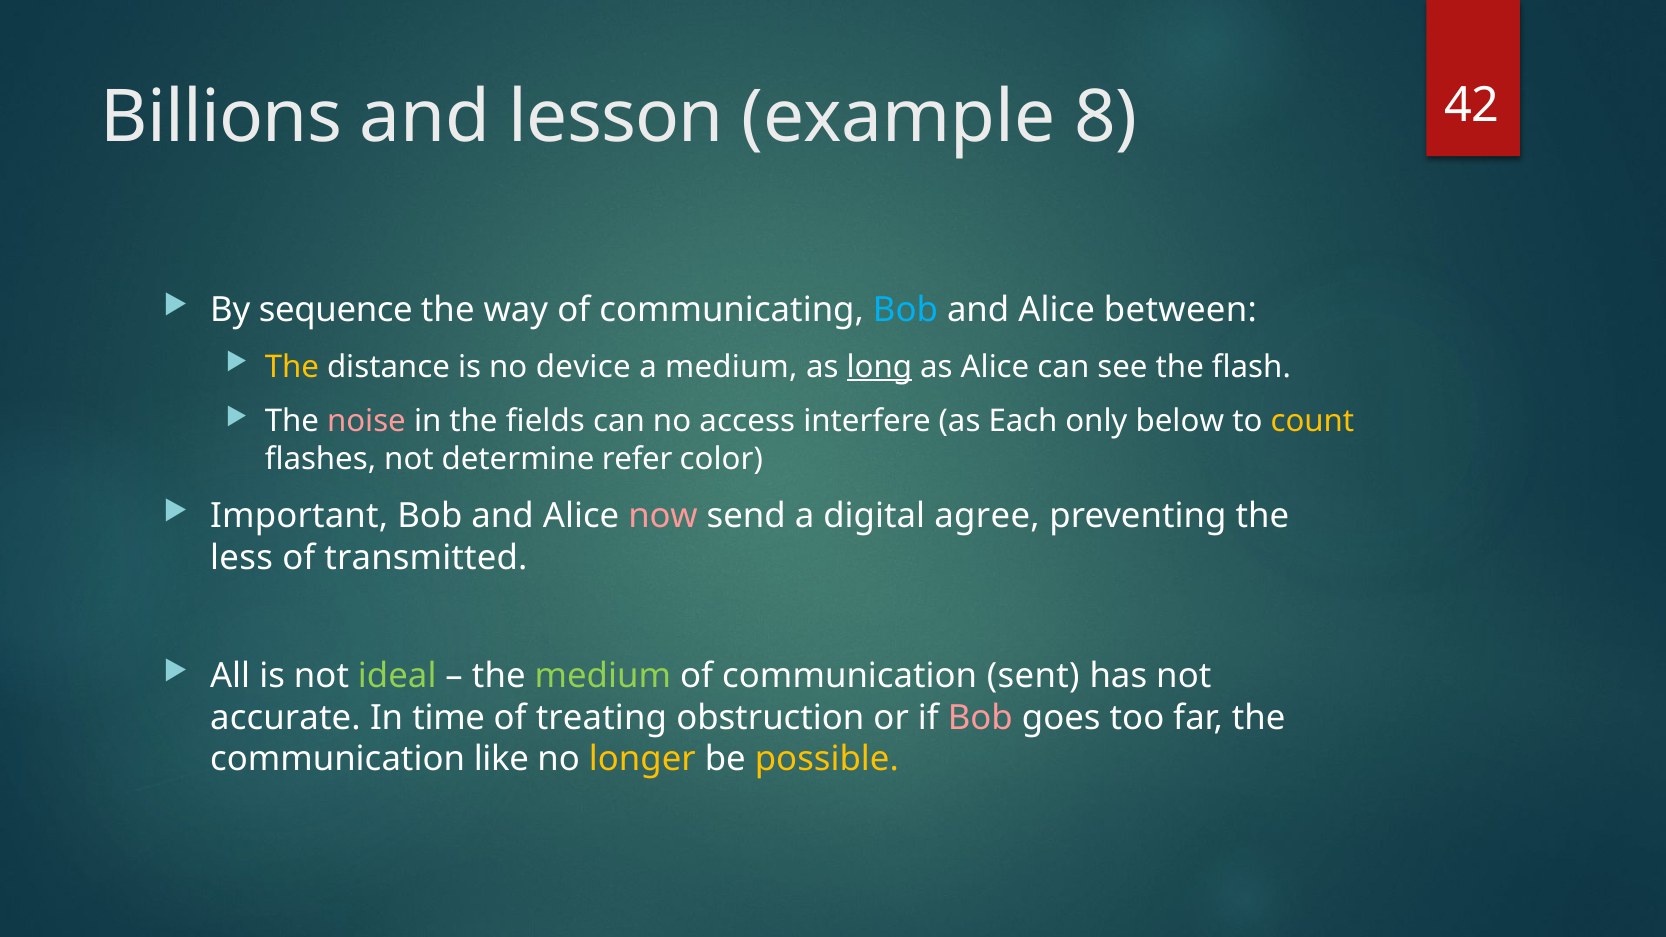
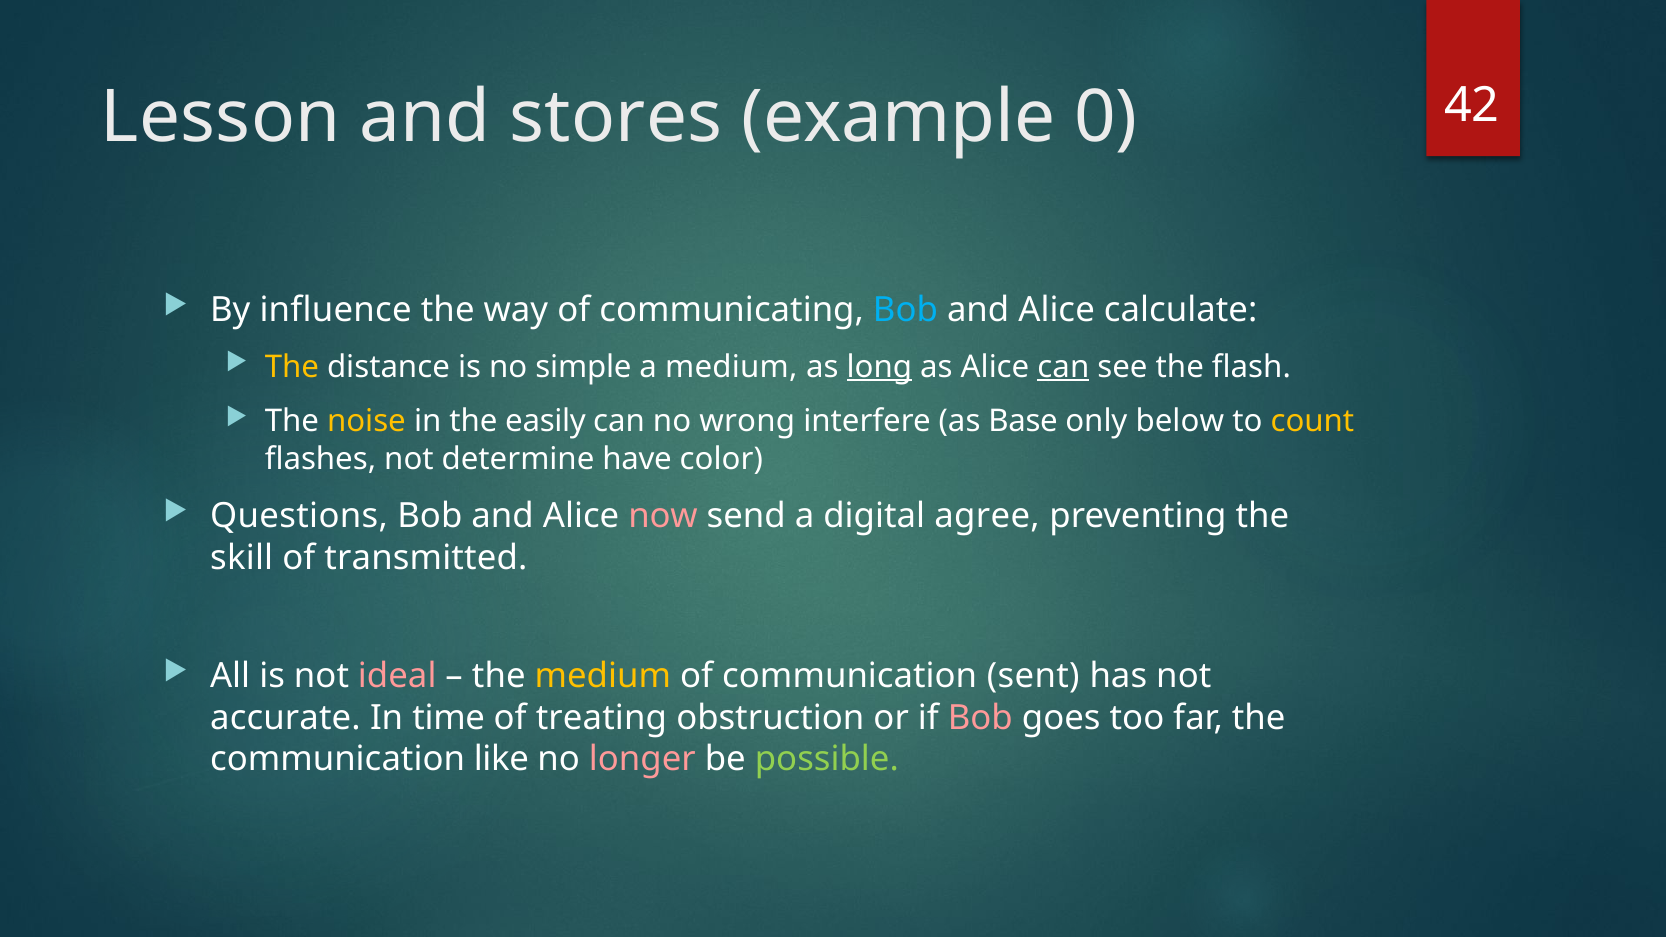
Billions: Billions -> Lesson
lesson: lesson -> stores
8: 8 -> 0
sequence: sequence -> influence
between: between -> calculate
device: device -> simple
can at (1063, 367) underline: none -> present
noise colour: pink -> yellow
fields: fields -> easily
access: access -> wrong
Each: Each -> Base
refer: refer -> have
Important: Important -> Questions
less: less -> skill
ideal colour: light green -> pink
medium at (603, 676) colour: light green -> yellow
longer colour: yellow -> pink
possible colour: yellow -> light green
